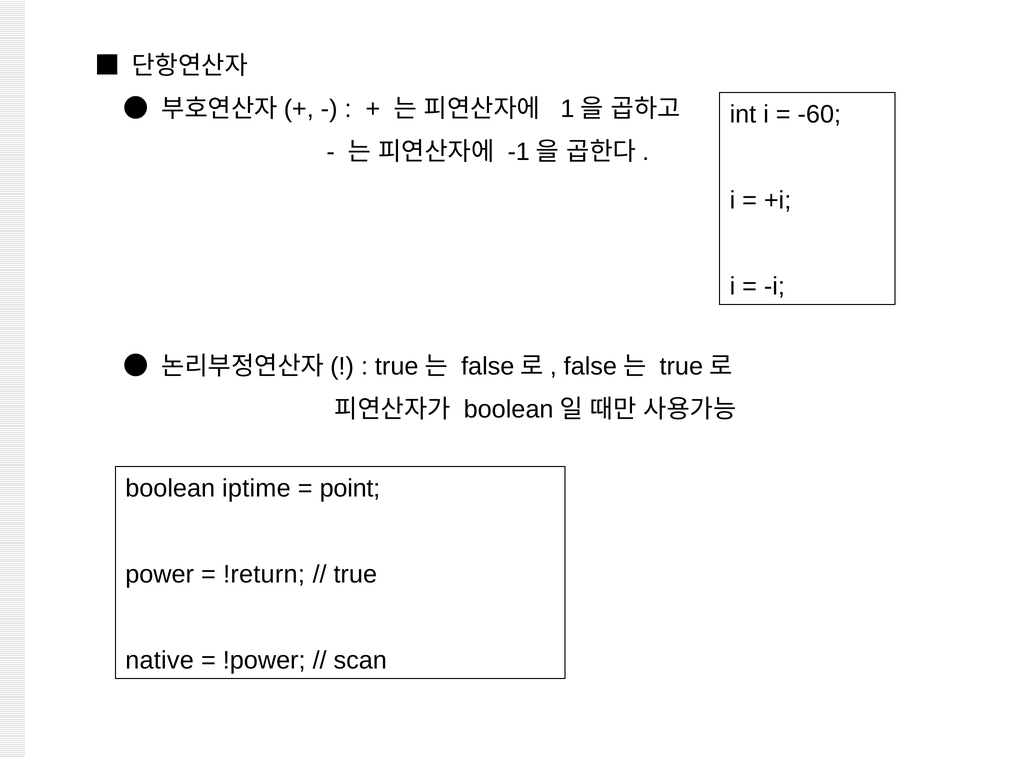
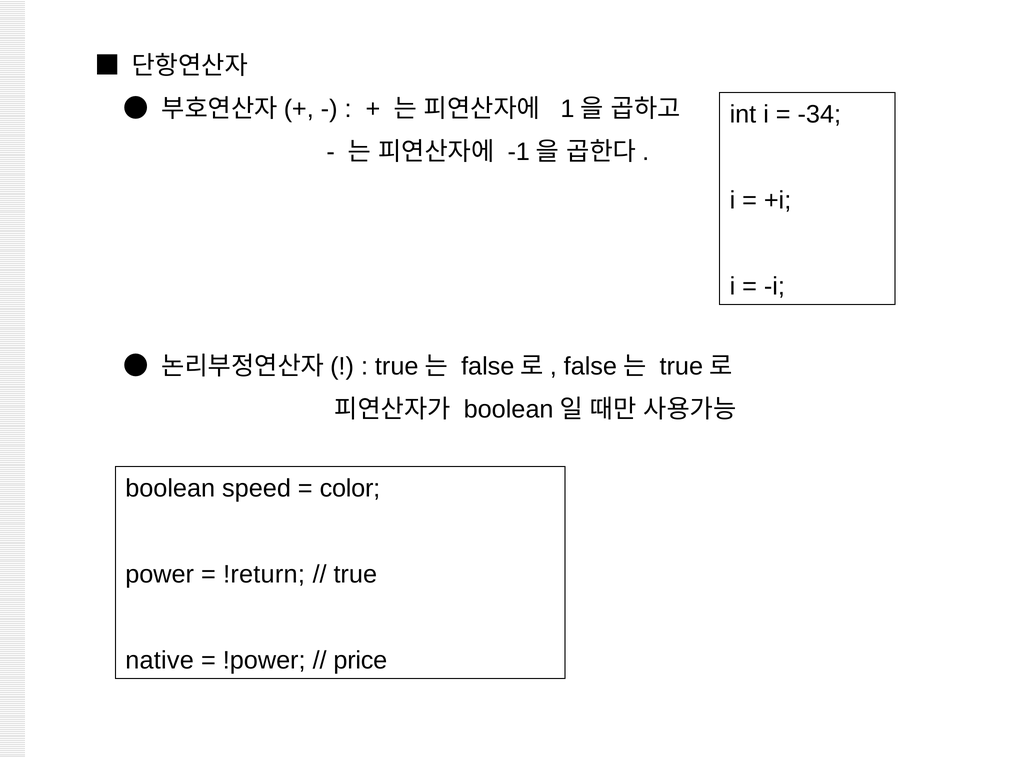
-60: -60 -> -34
iptime: iptime -> speed
point: point -> color
scan: scan -> price
